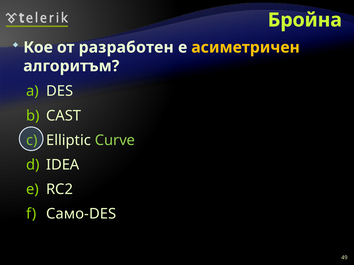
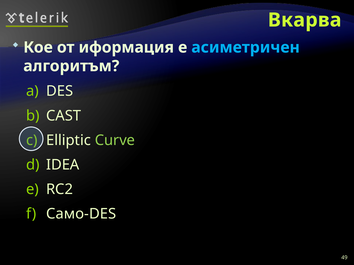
Бройна: Бройна -> Вкарва
разработен: разработен -> иформация
асиметричен colour: yellow -> light blue
